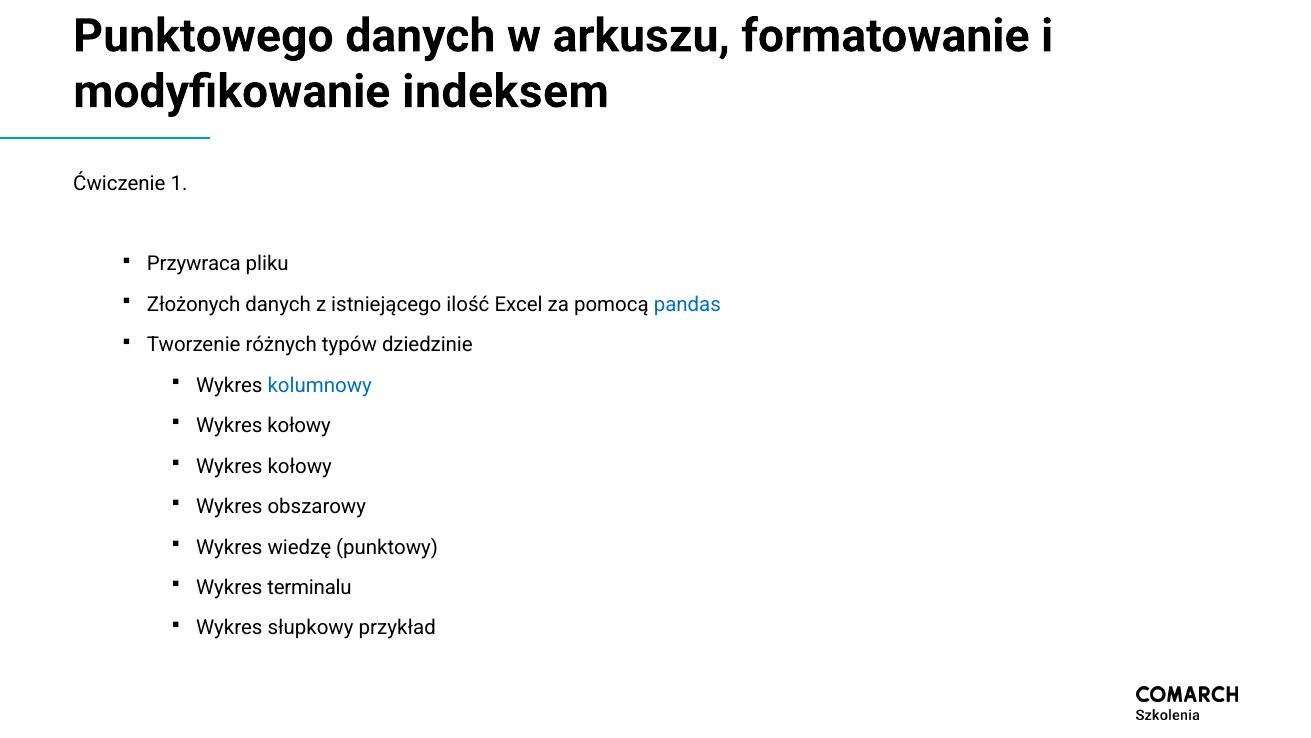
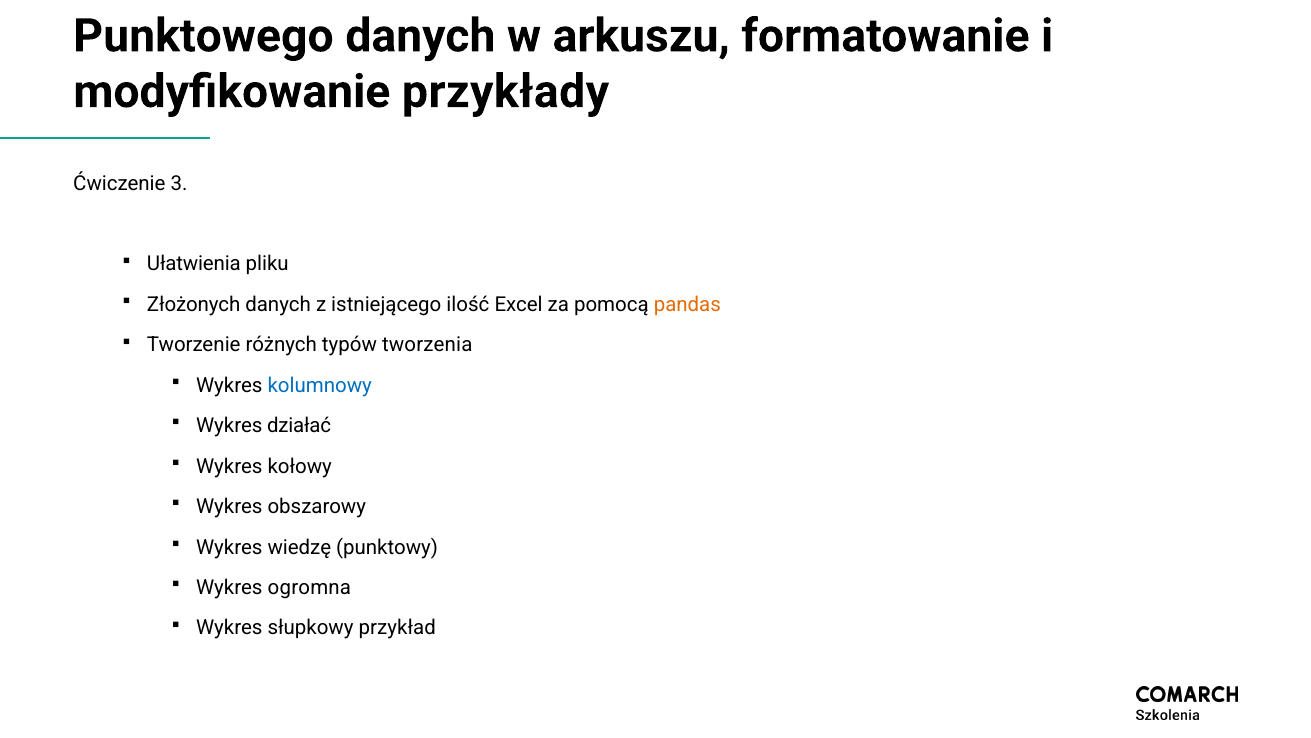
indeksem: indeksem -> przykłady
1: 1 -> 3
Przywraca: Przywraca -> Ułatwienia
pandas colour: blue -> orange
dziedzinie: dziedzinie -> tworzenia
kołowy at (299, 426): kołowy -> działać
terminalu: terminalu -> ogromna
